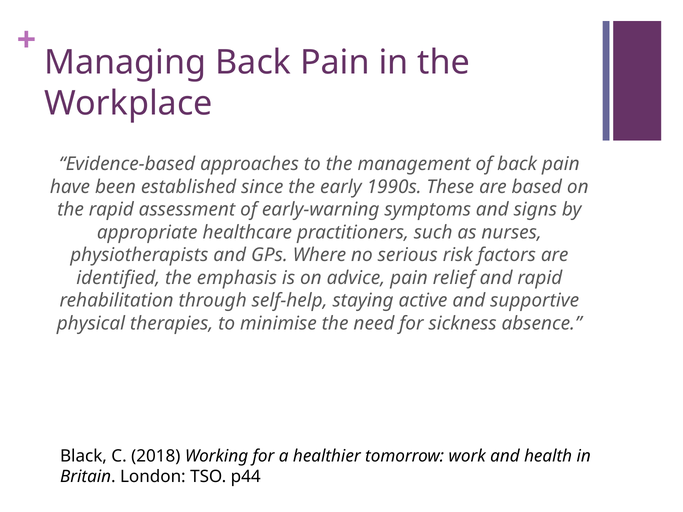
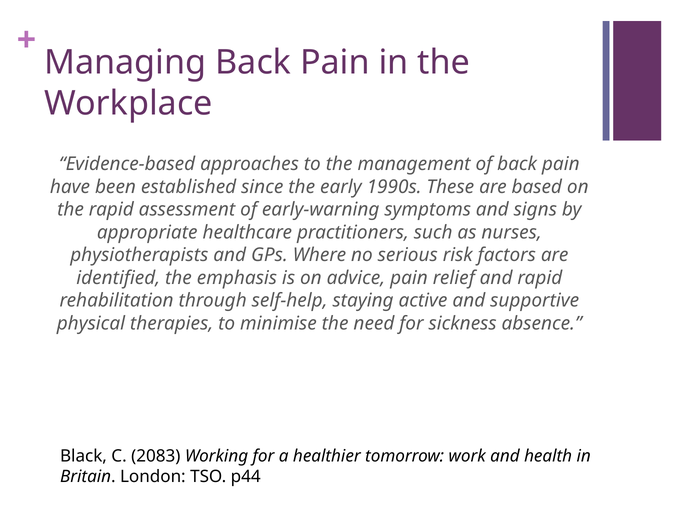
2018: 2018 -> 2083
